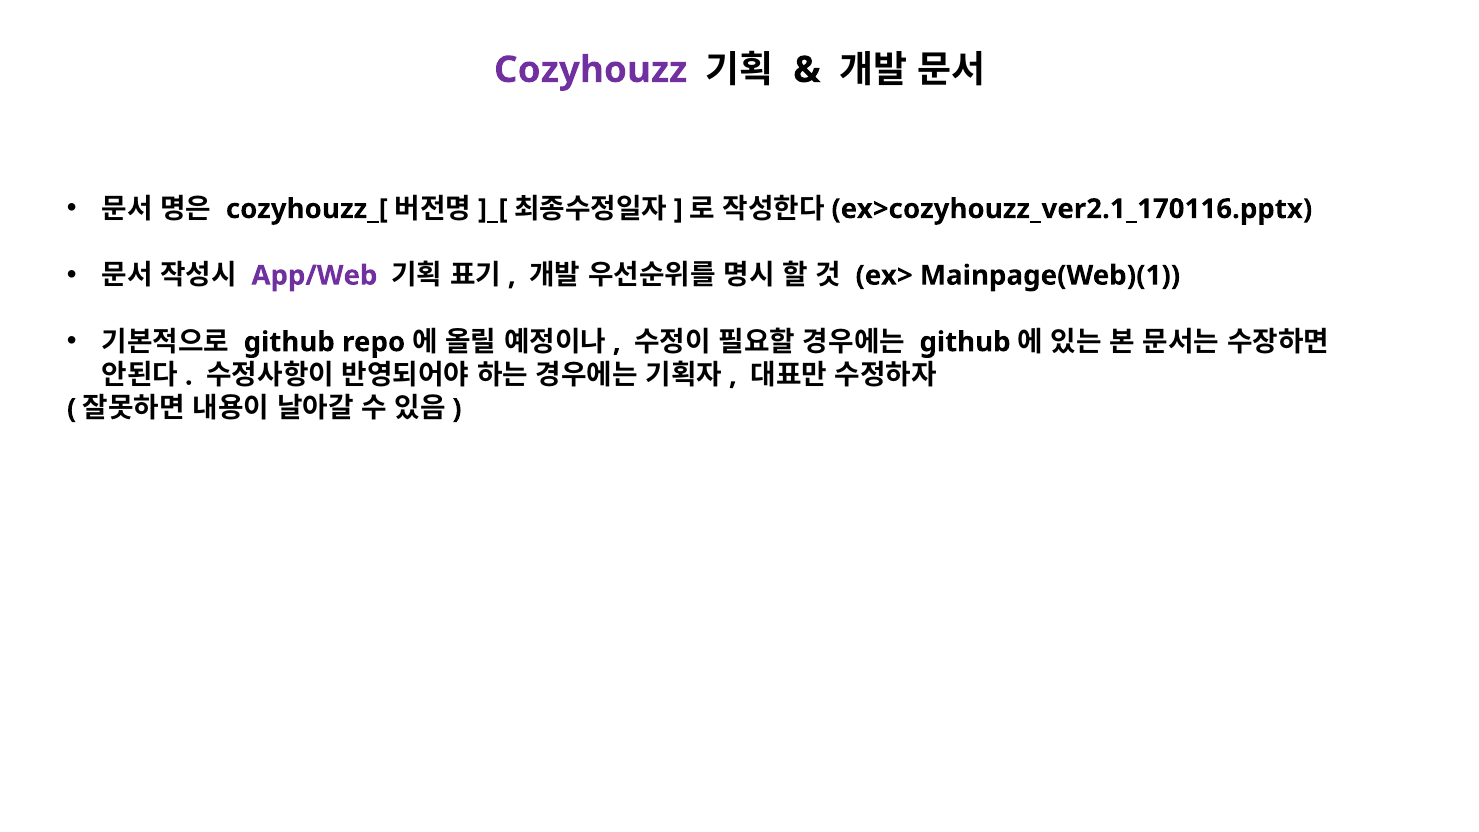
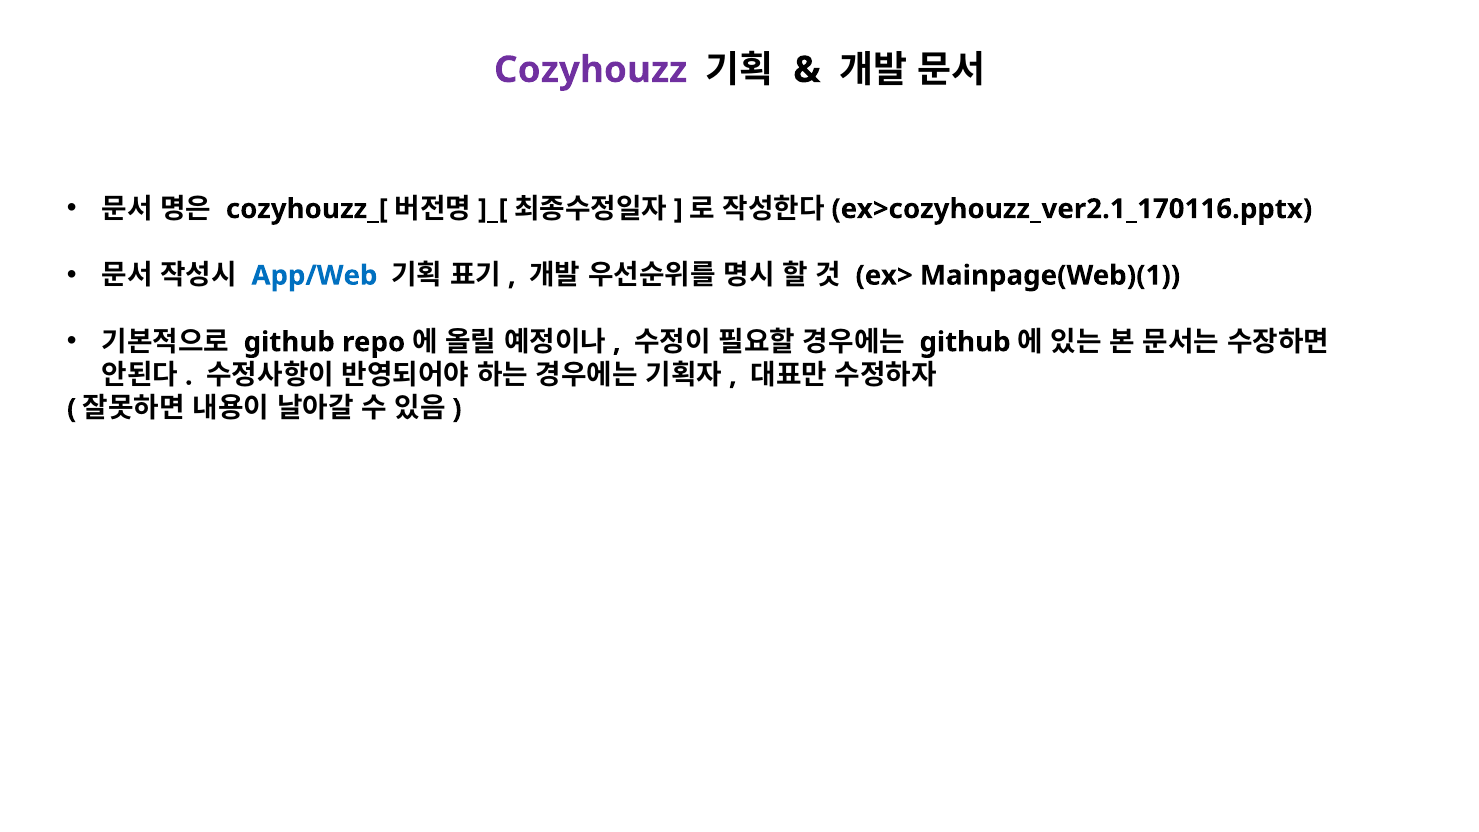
App/Web colour: purple -> blue
